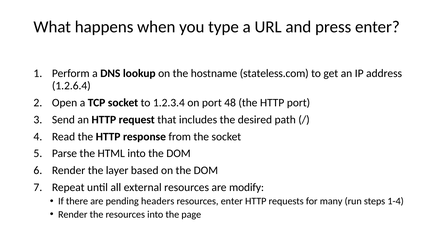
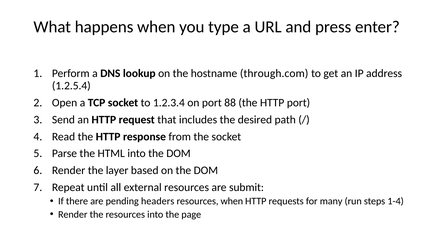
stateless.com: stateless.com -> through.com
1.2.6.4: 1.2.6.4 -> 1.2.5.4
48: 48 -> 88
modify: modify -> submit
resources enter: enter -> when
